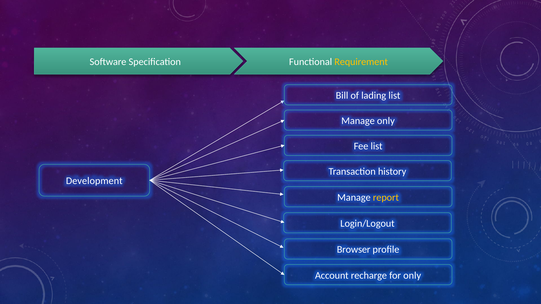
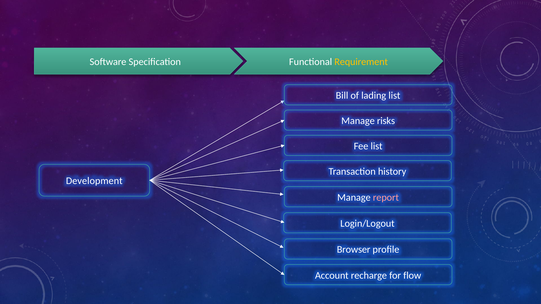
Manage only: only -> risks
report colour: yellow -> pink
for only: only -> flow
